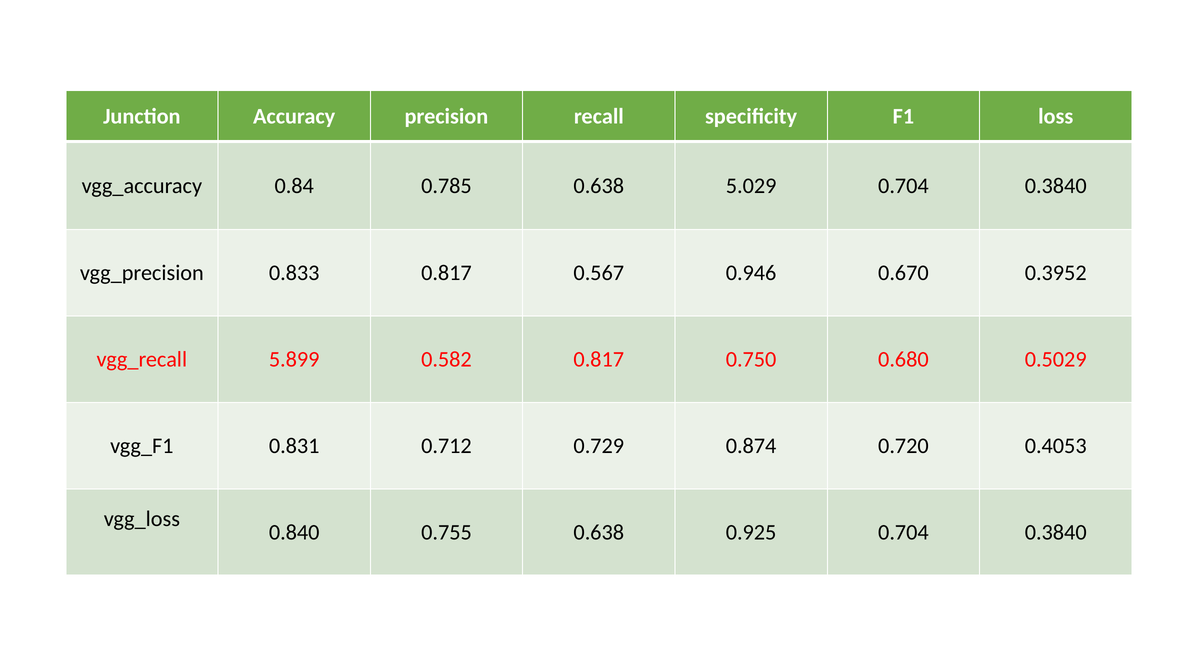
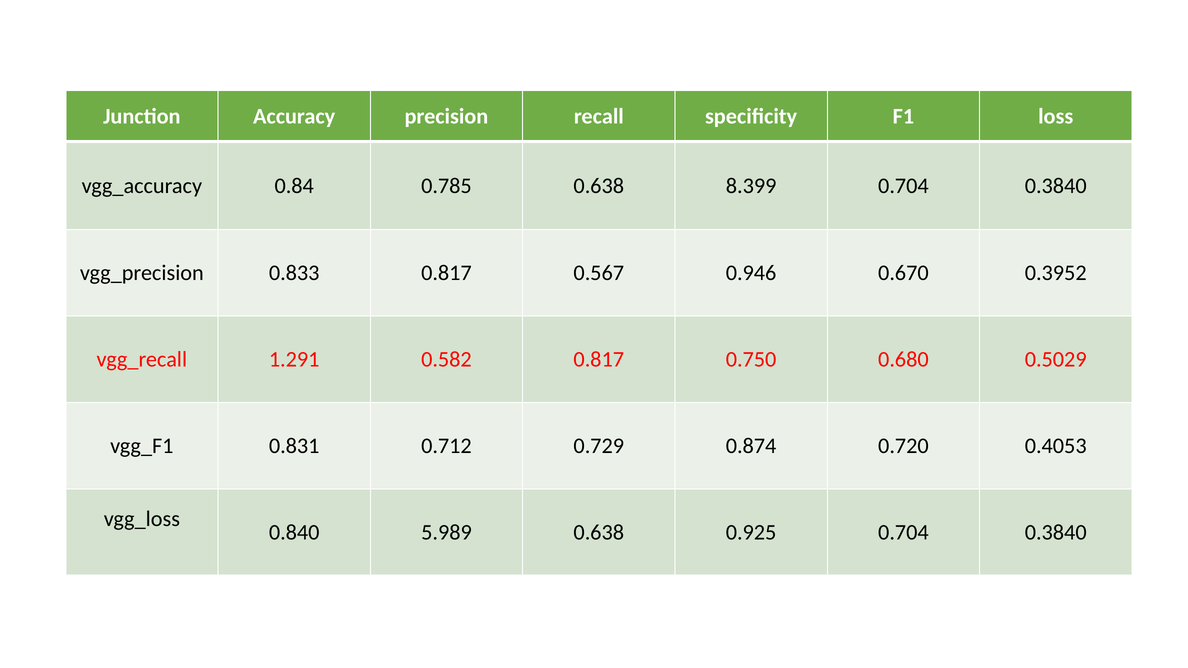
5.029: 5.029 -> 8.399
5.899: 5.899 -> 1.291
0.755: 0.755 -> 5.989
